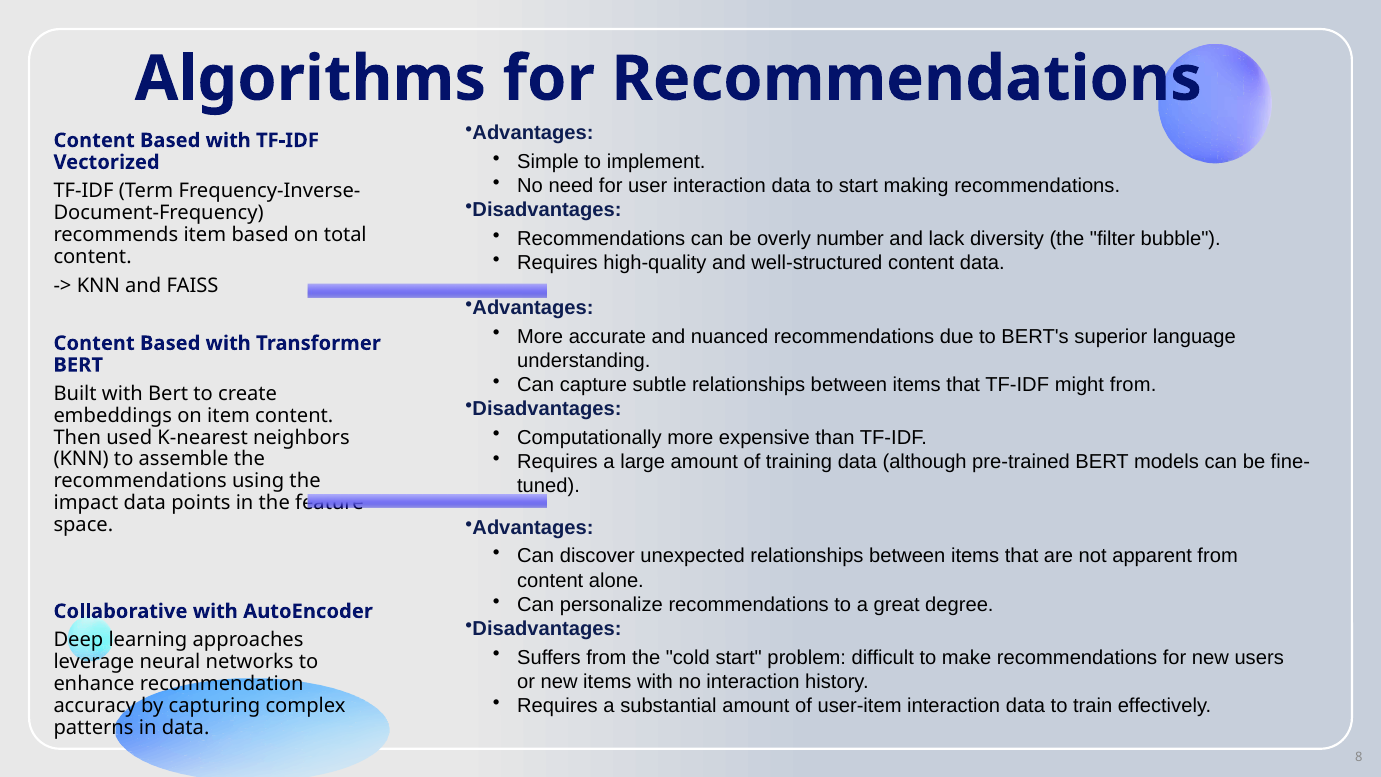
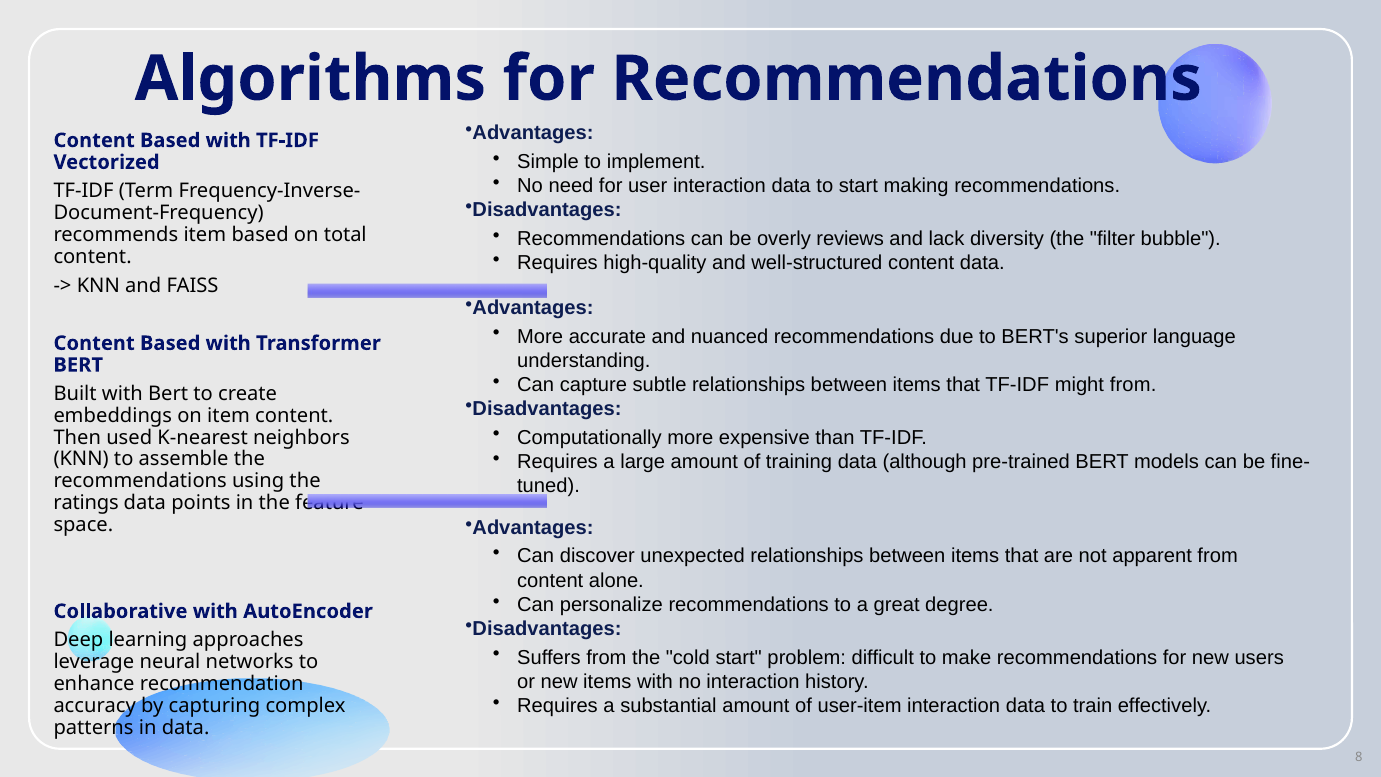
number: number -> reviews
impact: impact -> ratings
